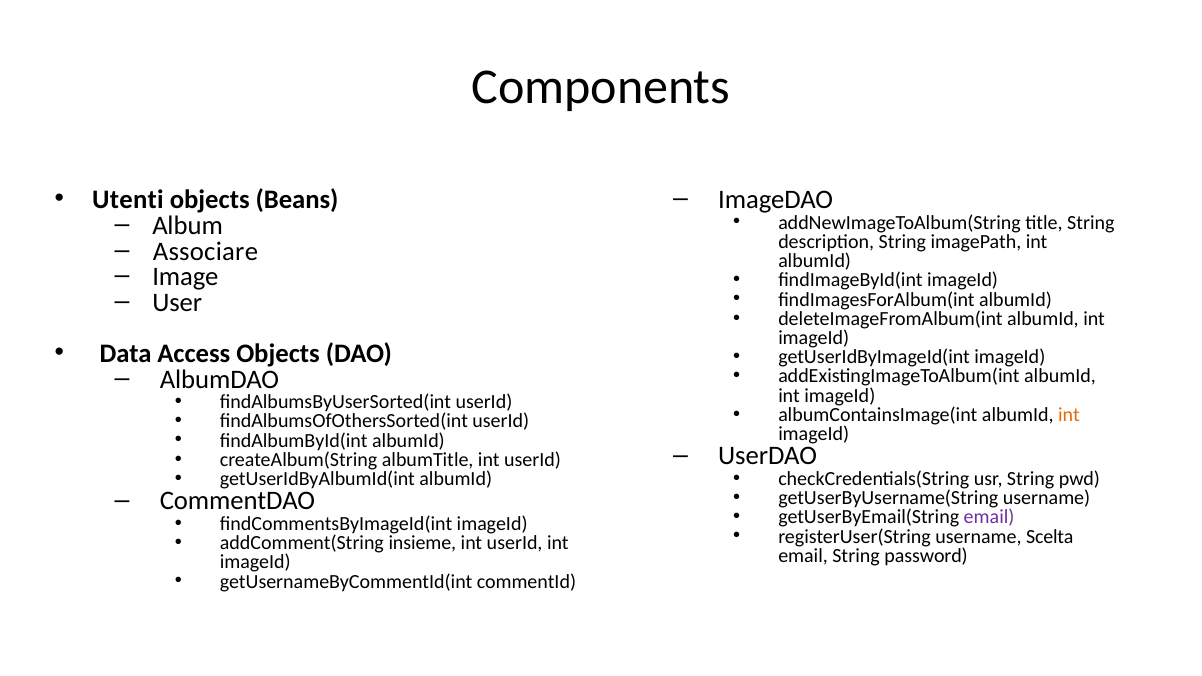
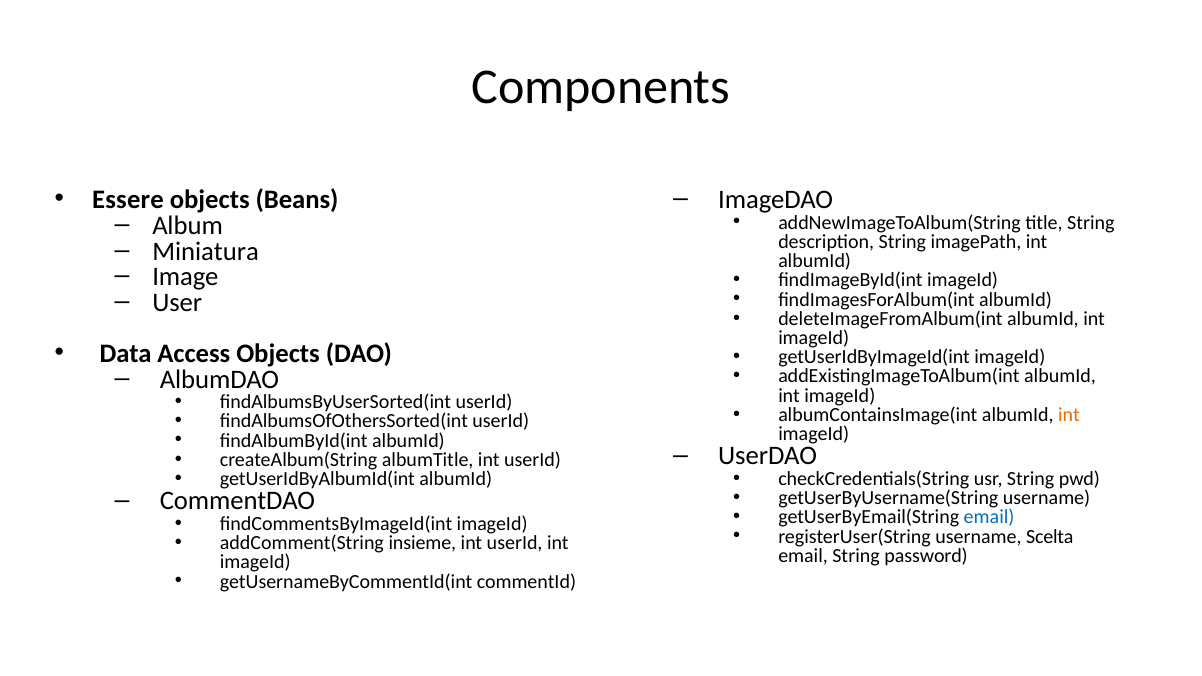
Utenti: Utenti -> Essere
Associare: Associare -> Miniatura
email at (989, 517) colour: purple -> blue
